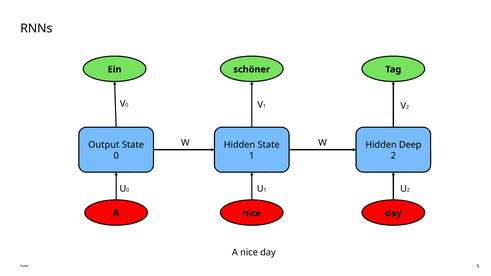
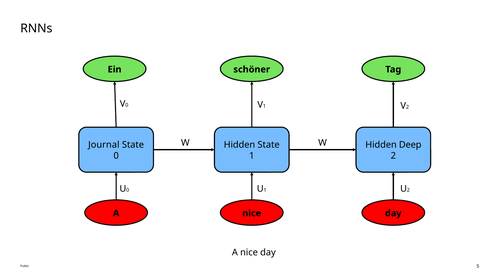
Output: Output -> Journal
